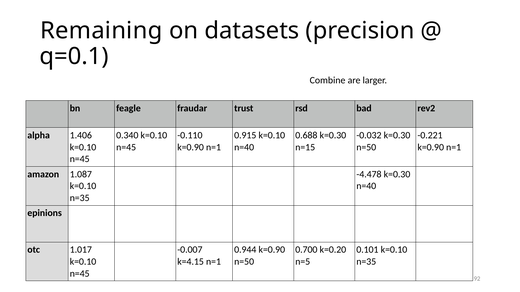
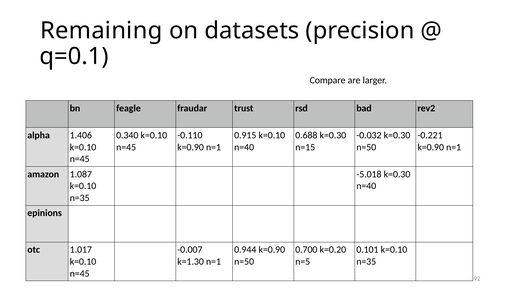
Combine: Combine -> Compare
-4.478: -4.478 -> -5.018
k=4.15: k=4.15 -> k=1.30
